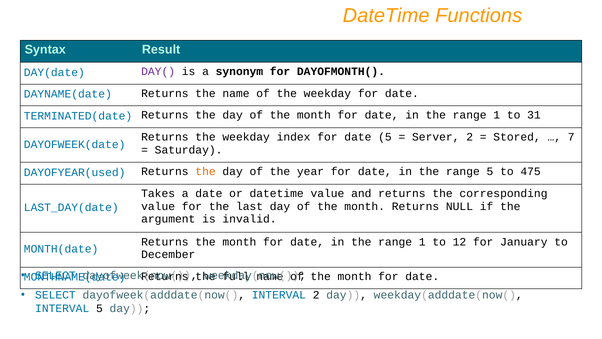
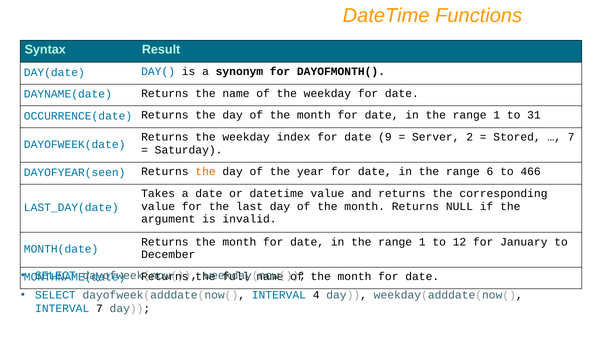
DAY( colour: purple -> blue
TERMINATED(date: TERMINATED(date -> OCCURRENCE(date
date 5: 5 -> 9
DAYOFYEAR(used: DAYOFYEAR(used -> DAYOFYEAR(seen
range 5: 5 -> 6
475: 475 -> 466
INTERVAL 2: 2 -> 4
INTERVAL 5: 5 -> 7
